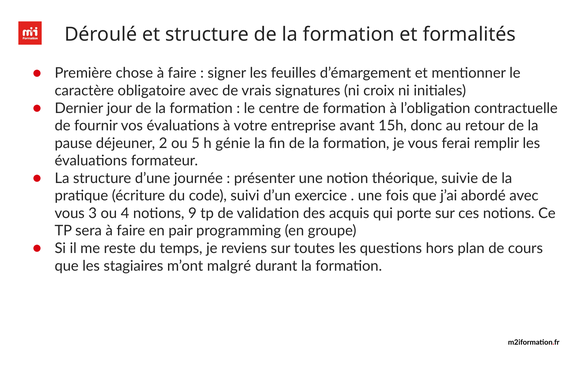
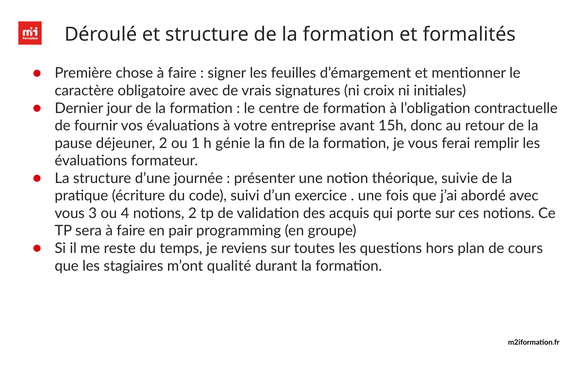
5: 5 -> 1
notions 9: 9 -> 2
malgré: malgré -> qualité
